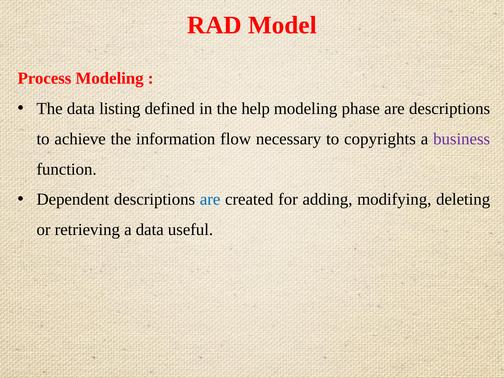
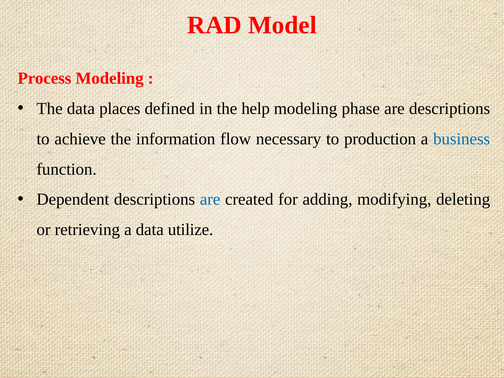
listing: listing -> places
copyrights: copyrights -> production
business colour: purple -> blue
useful: useful -> utilize
